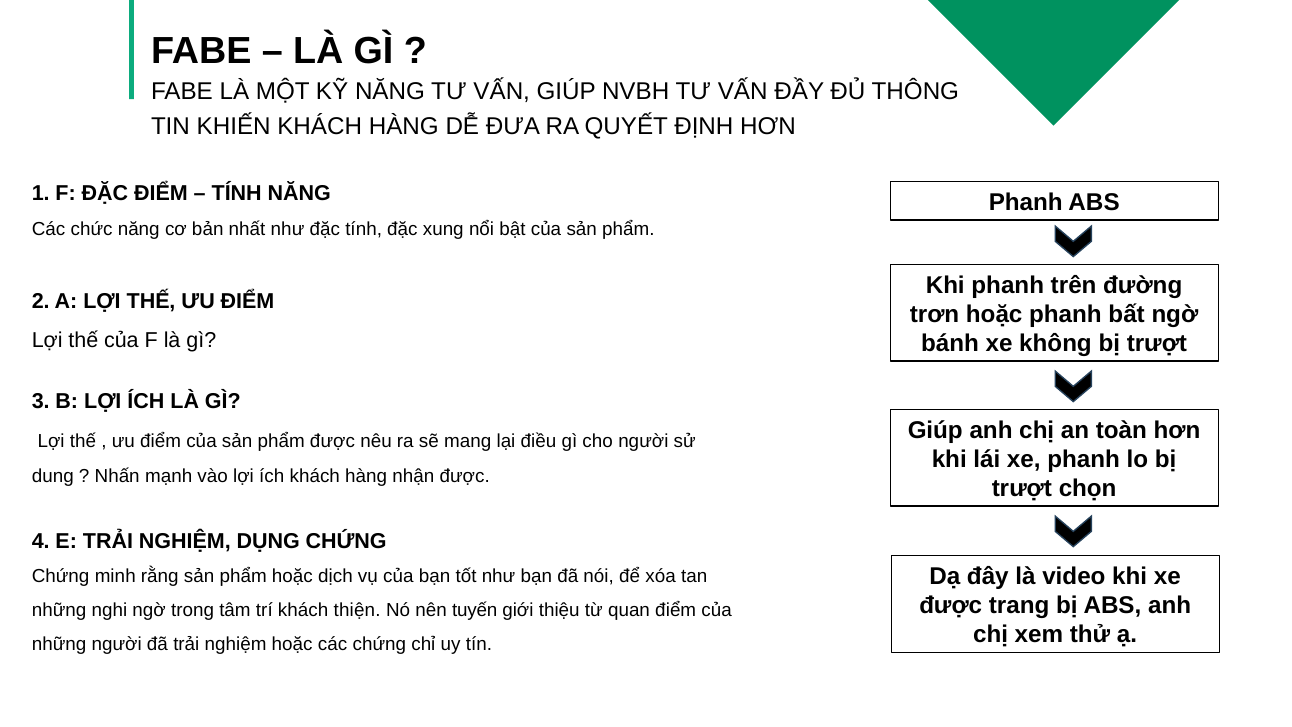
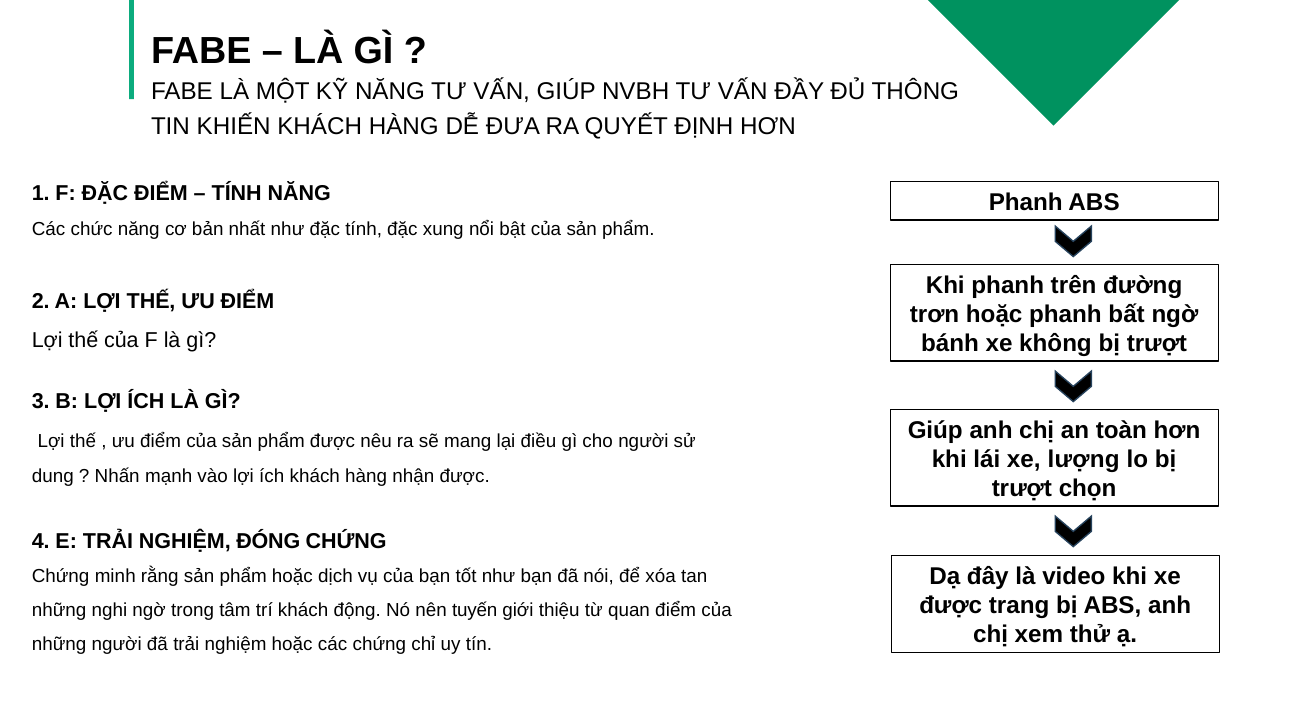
xe phanh: phanh -> lượng
DỤNG: DỤNG -> ĐÓNG
thiện: thiện -> động
